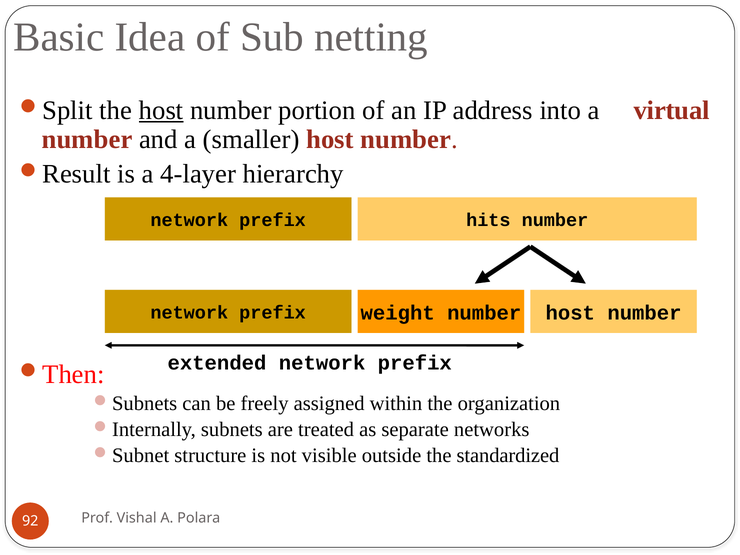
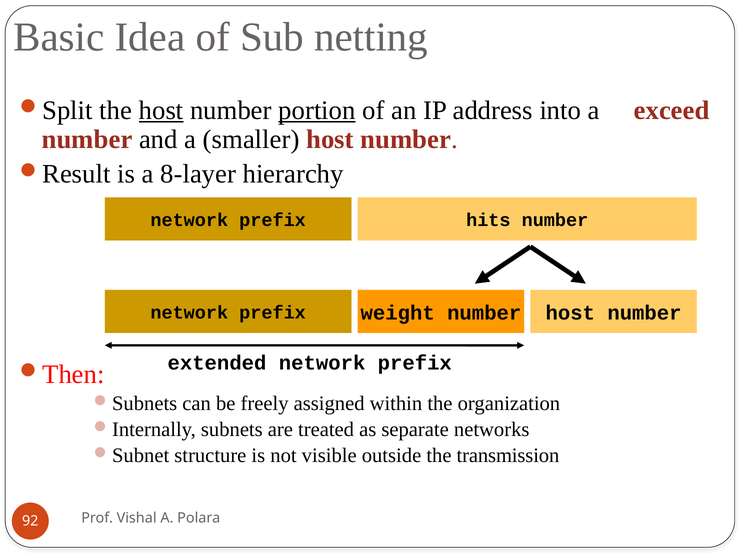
portion underline: none -> present
virtual: virtual -> exceed
4-layer: 4-layer -> 8-layer
standardized: standardized -> transmission
